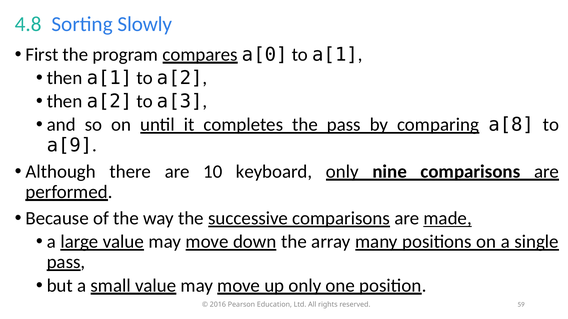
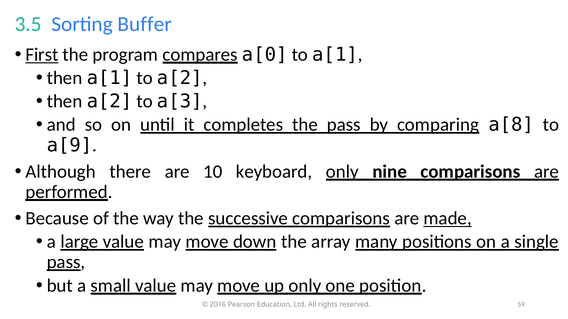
4.8: 4.8 -> 3.5
Slowly: Slowly -> Buffer
First underline: none -> present
